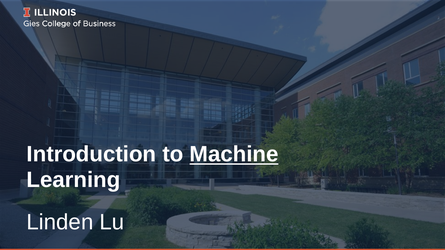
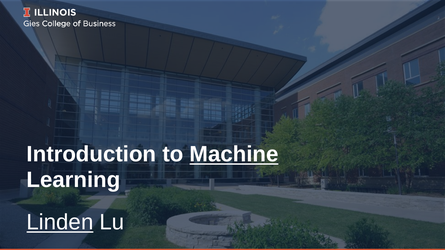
Linden underline: none -> present
